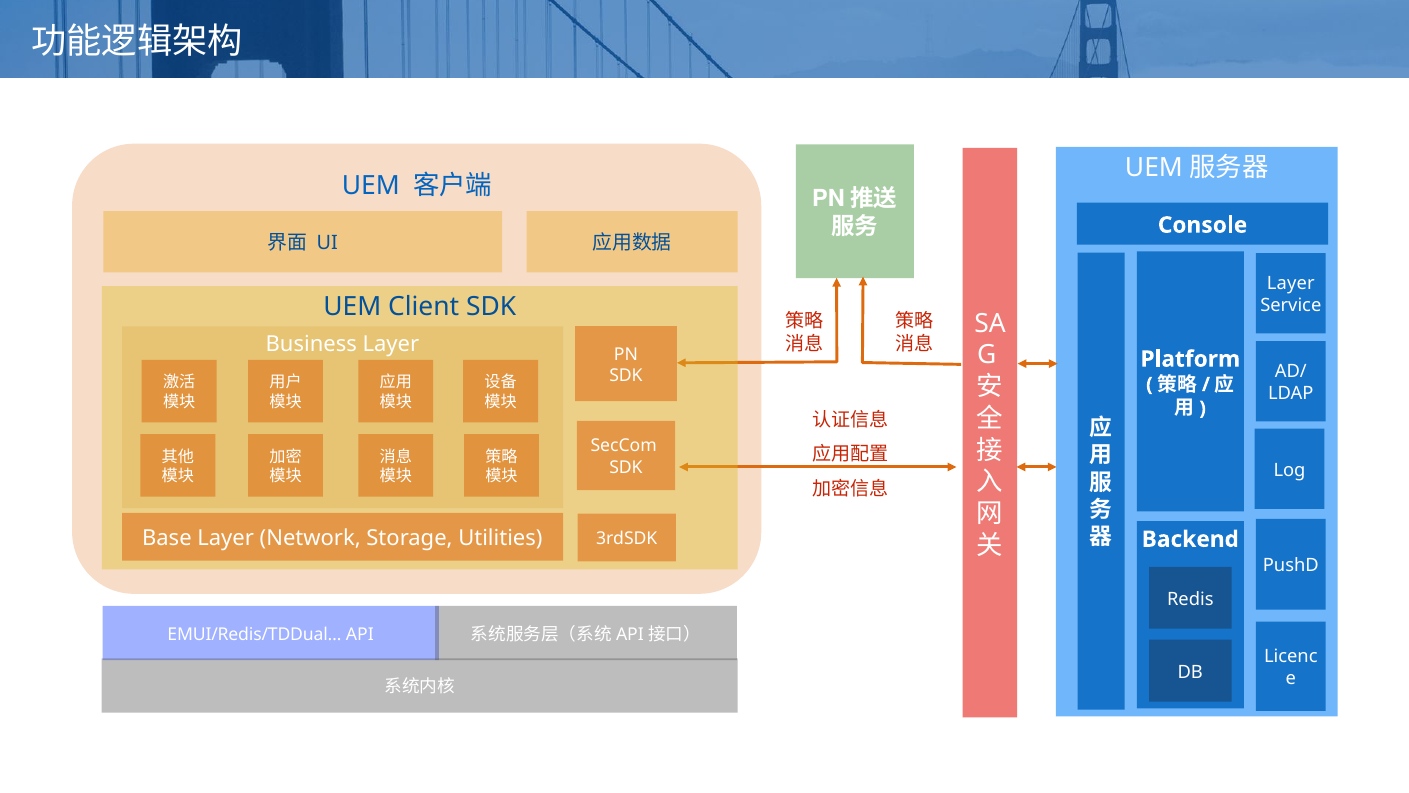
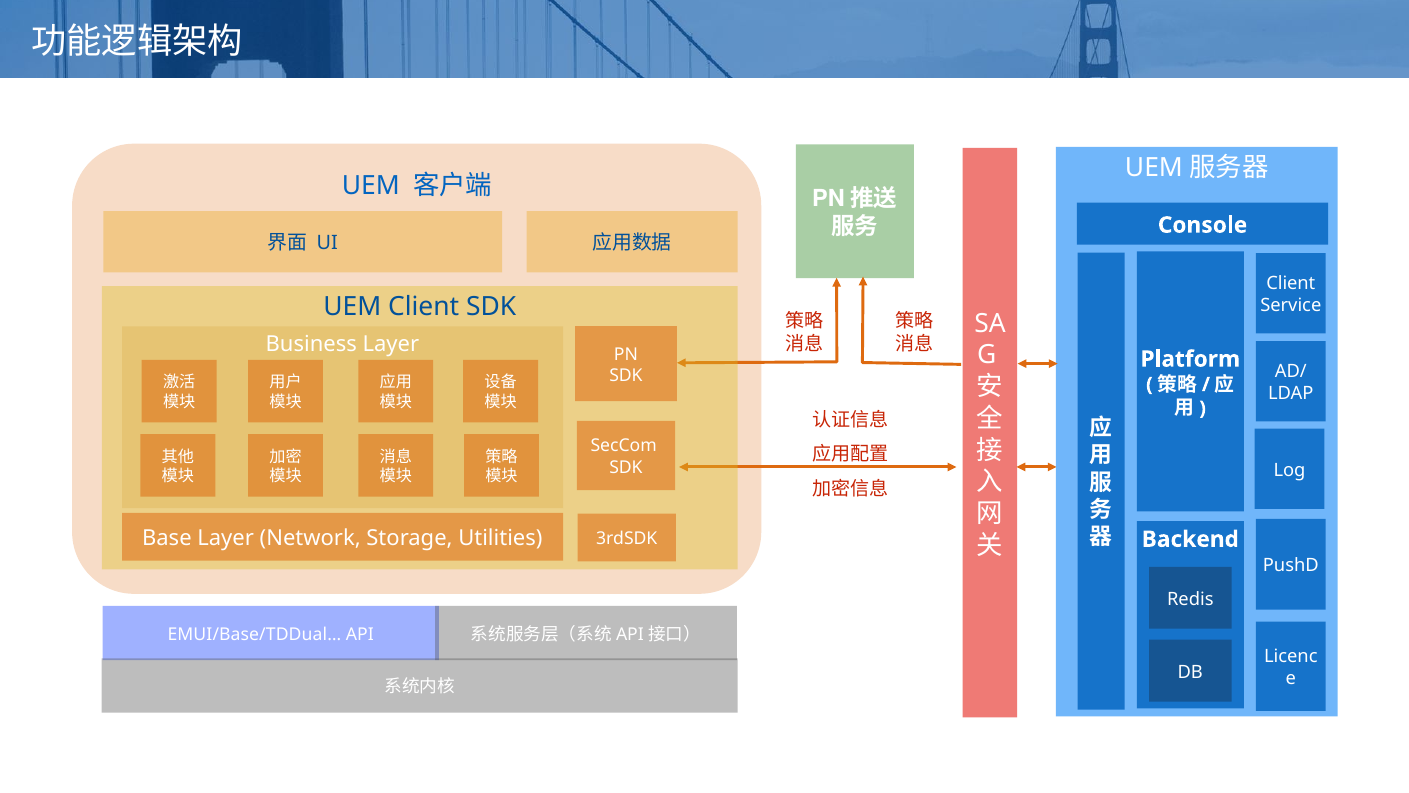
Layer at (1291, 283): Layer -> Client
EMUI/Redis/TDDual…: EMUI/Redis/TDDual… -> EMUI/Base/TDDual…
